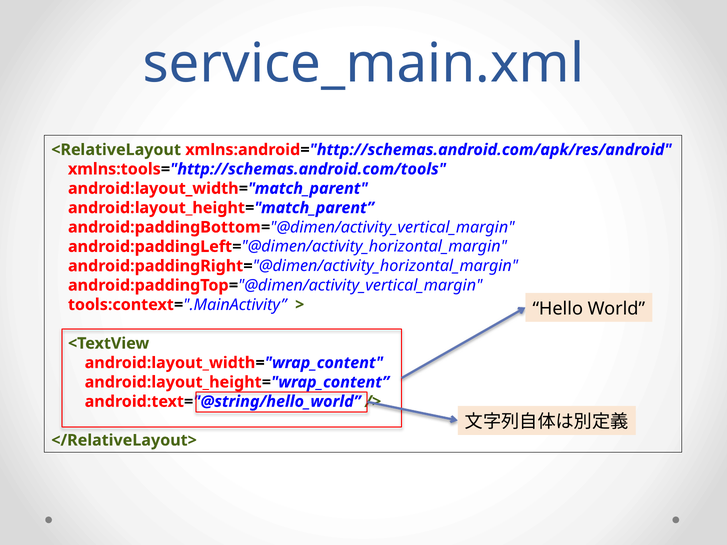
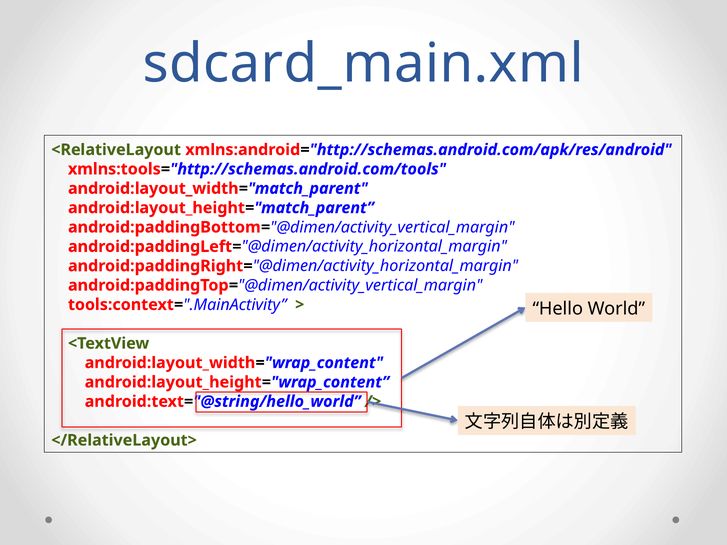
service_main.xml: service_main.xml -> sdcard_main.xml
